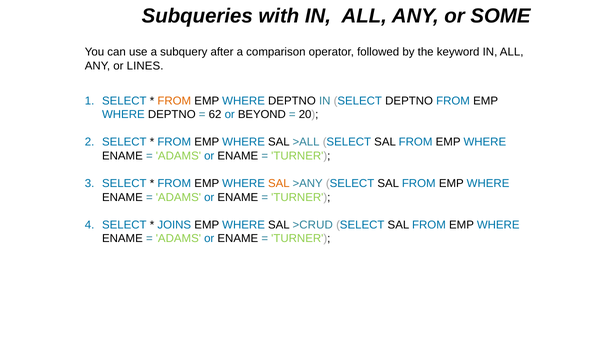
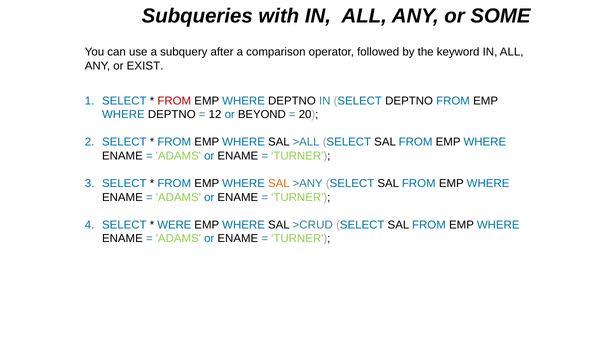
LINES: LINES -> EXIST
FROM at (174, 101) colour: orange -> red
62: 62 -> 12
JOINS: JOINS -> WERE
